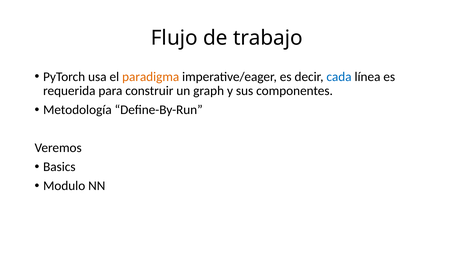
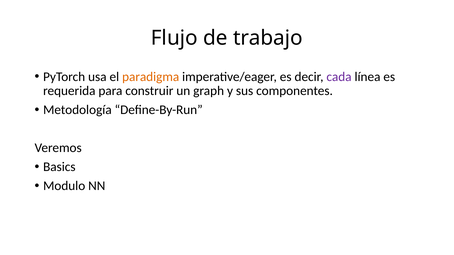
cada colour: blue -> purple
